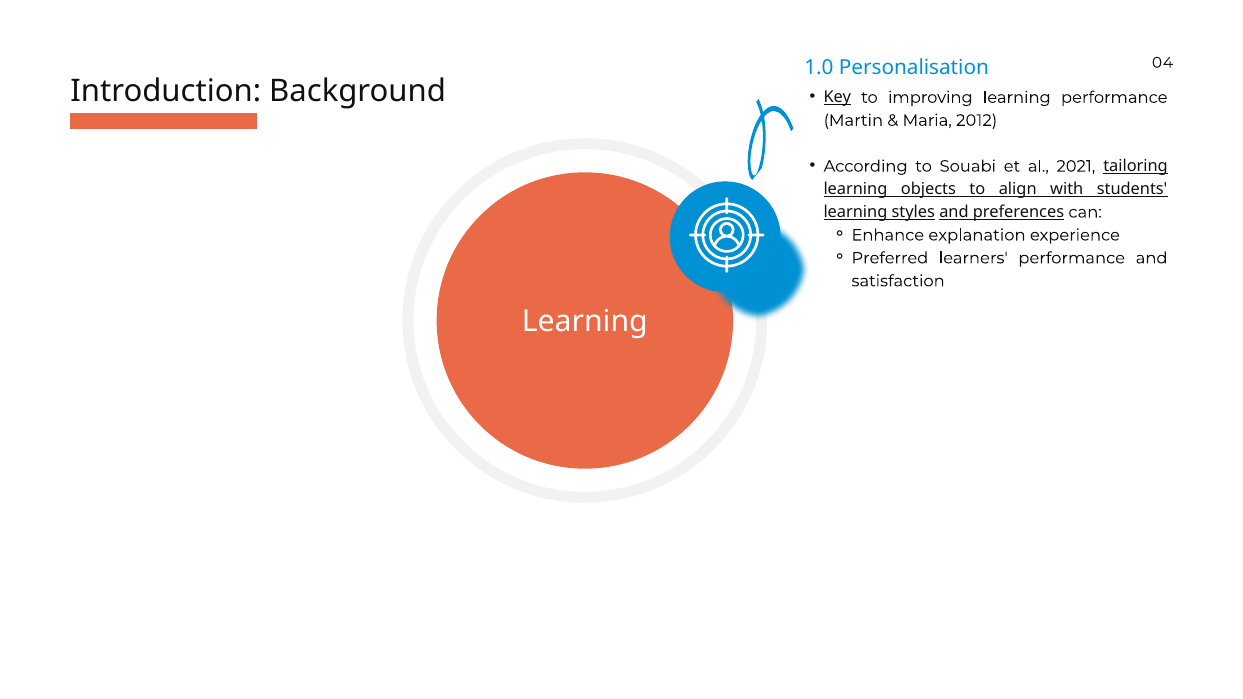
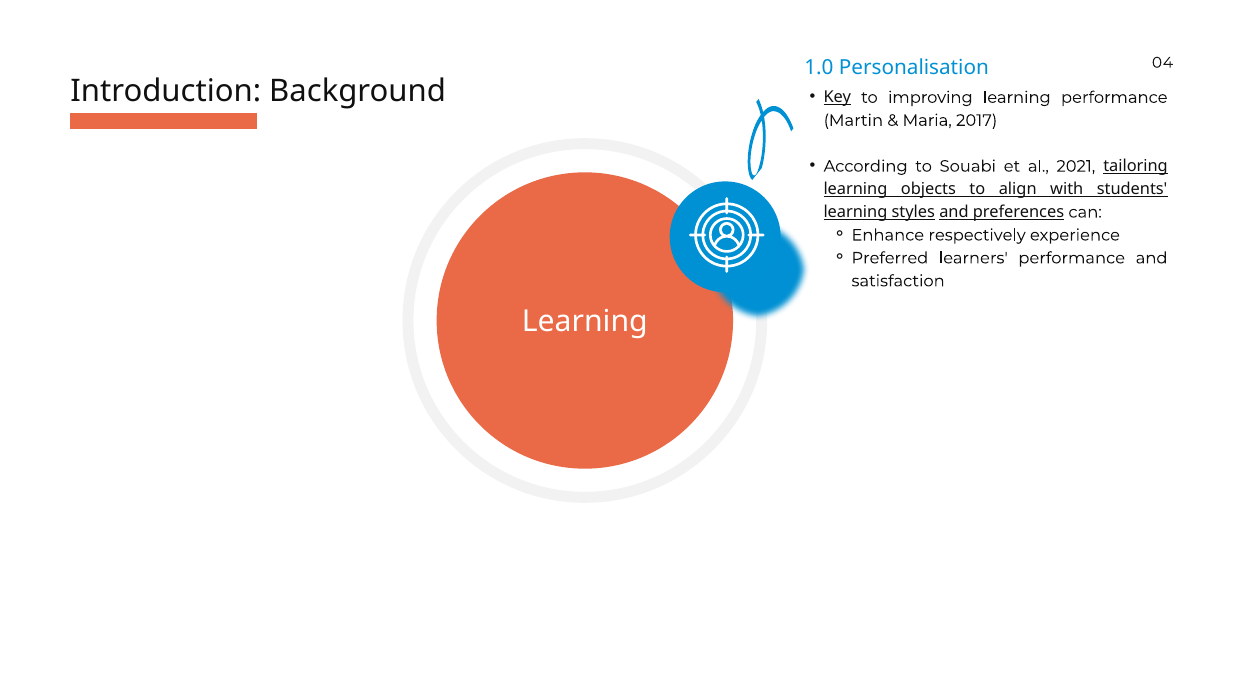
2012: 2012 -> 2017
explanation: explanation -> respectively
